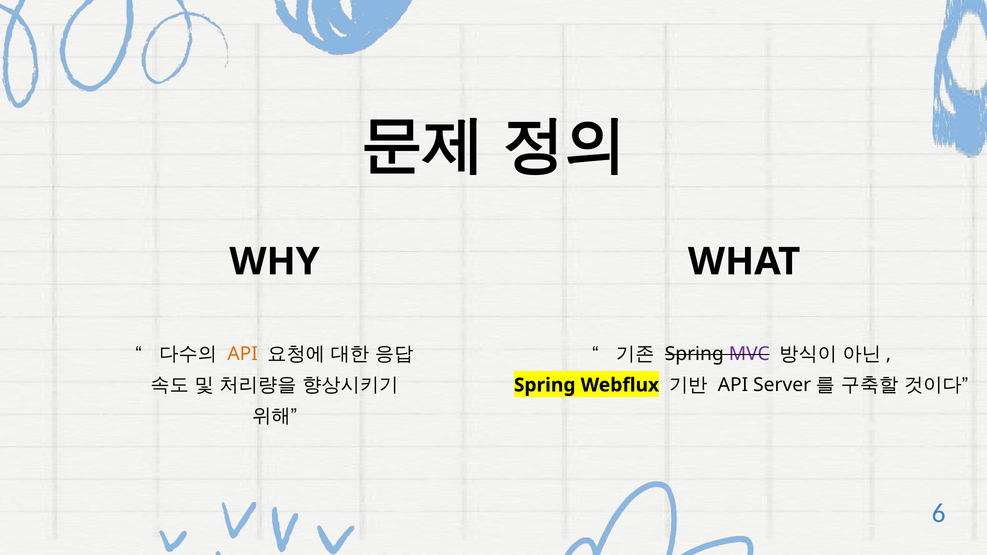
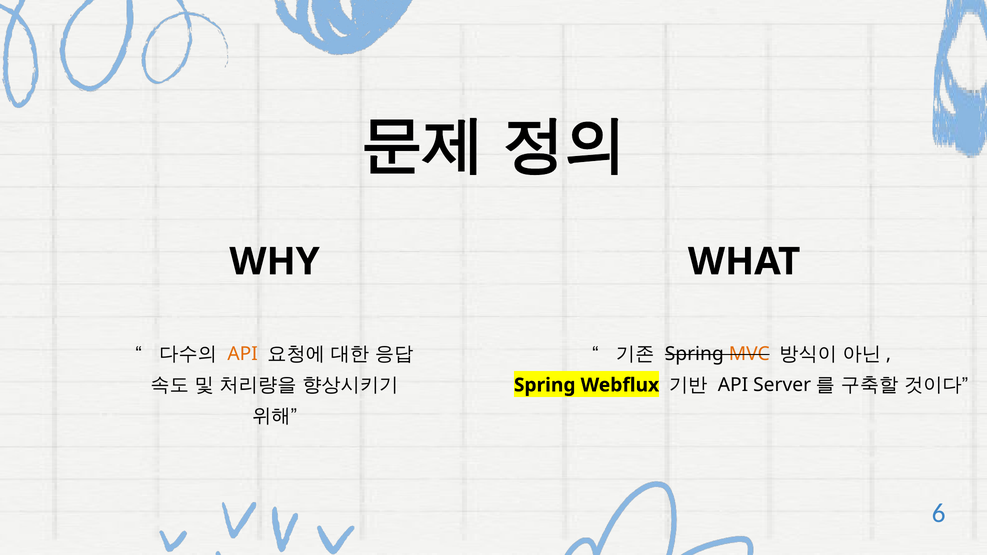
MVC colour: purple -> orange
